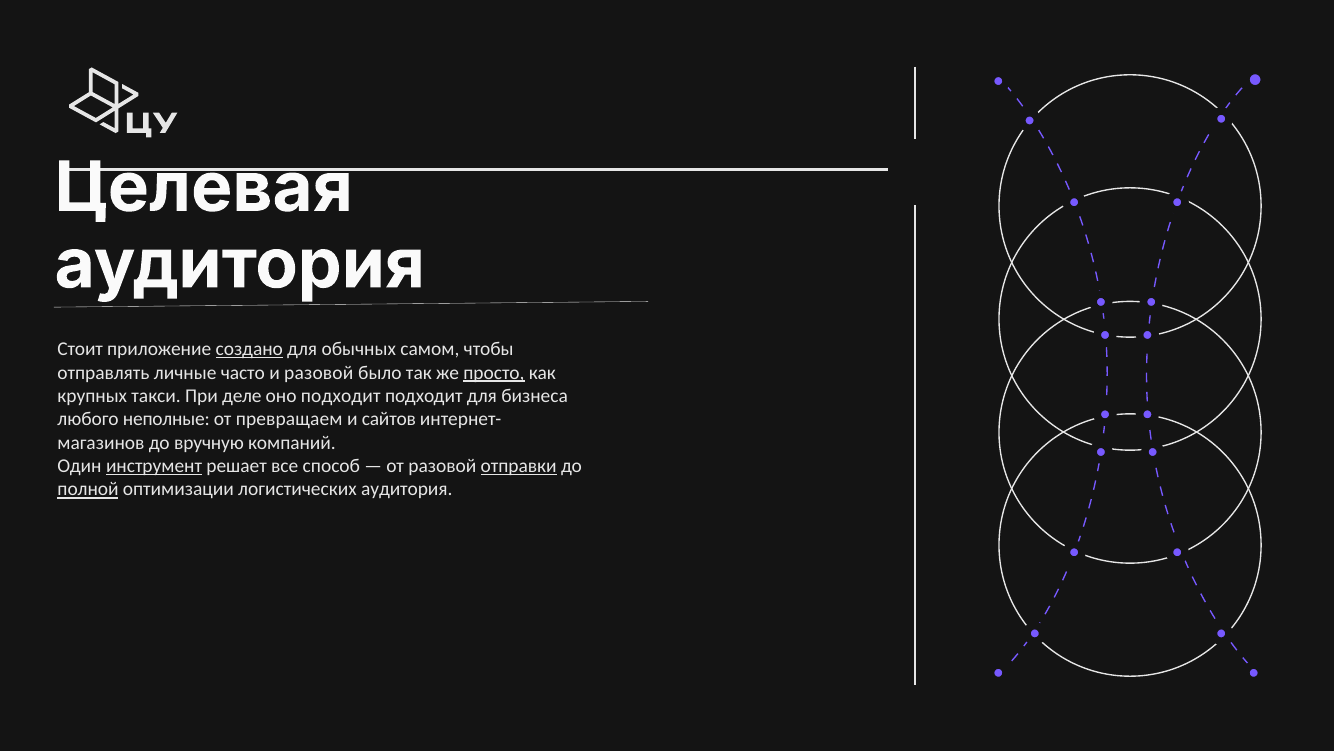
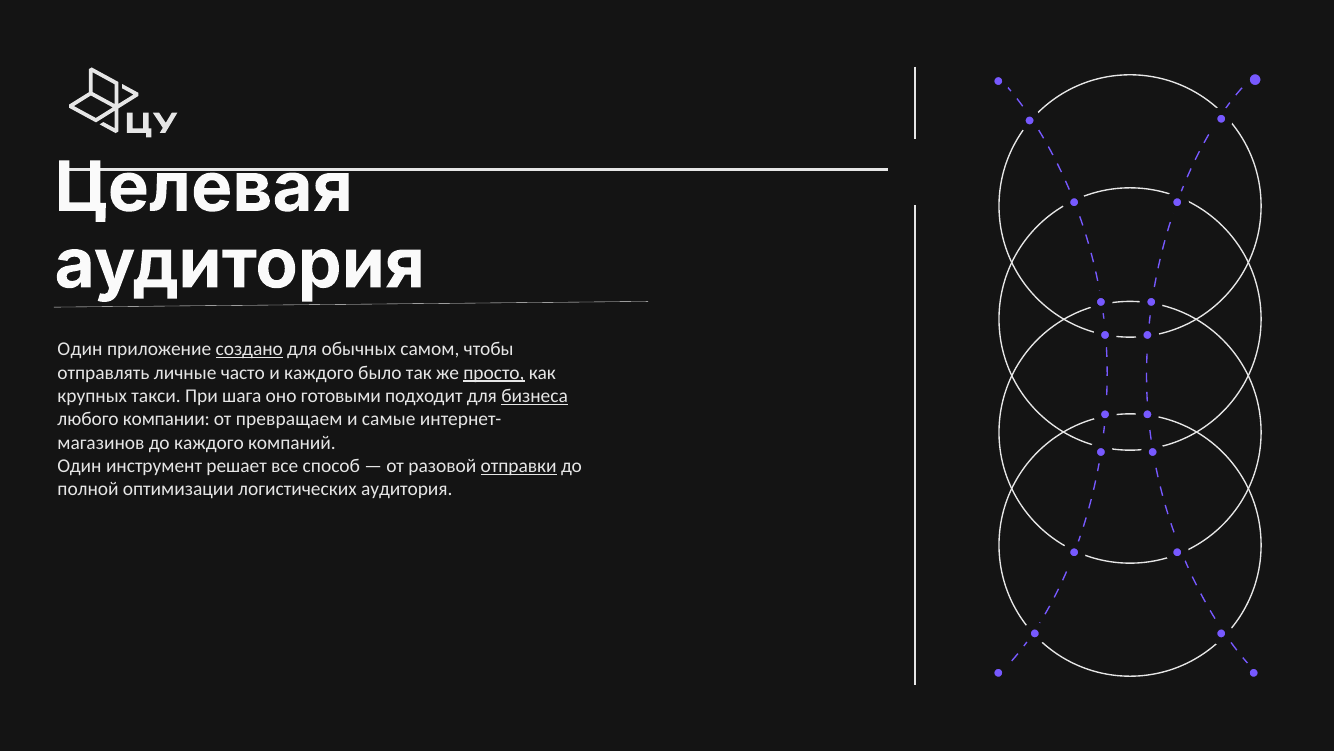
Стоит at (80, 349): Стоит -> Один
и разовой: разовой -> каждого
деле: деле -> шага
оно подходит: подходит -> готовыми
бизнеса underline: none -> present
неполные: неполные -> компании
сайтов: сайтов -> самые
до вручную: вручную -> каждого
инструмент underline: present -> none
полной underline: present -> none
